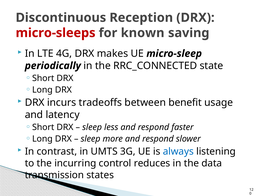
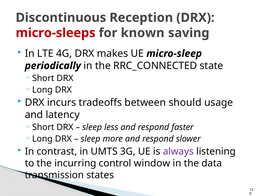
benefit: benefit -> should
always colour: blue -> purple
reduces: reduces -> window
